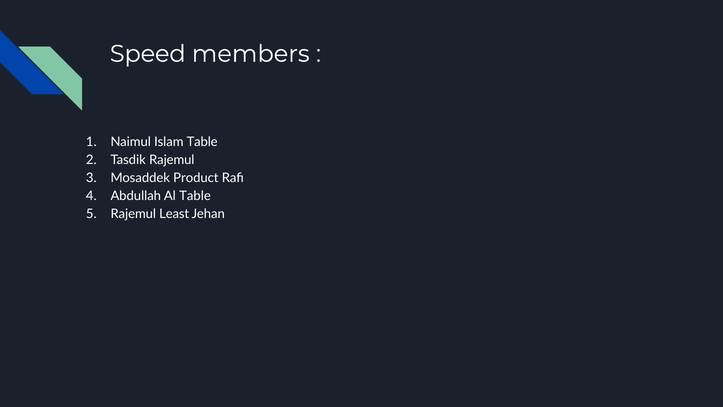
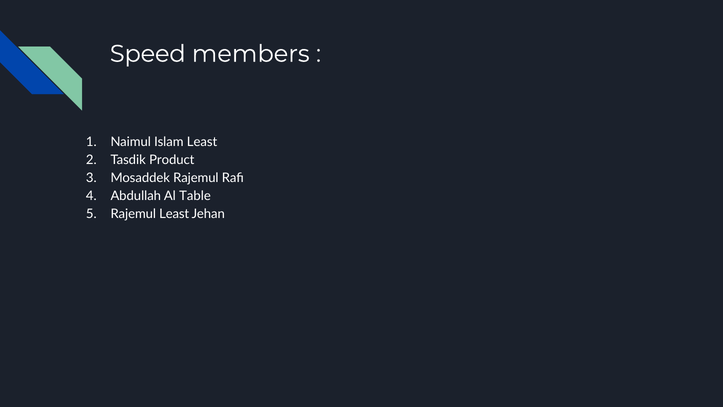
Islam Table: Table -> Least
Tasdik Rajemul: Rajemul -> Product
Mosaddek Product: Product -> Rajemul
